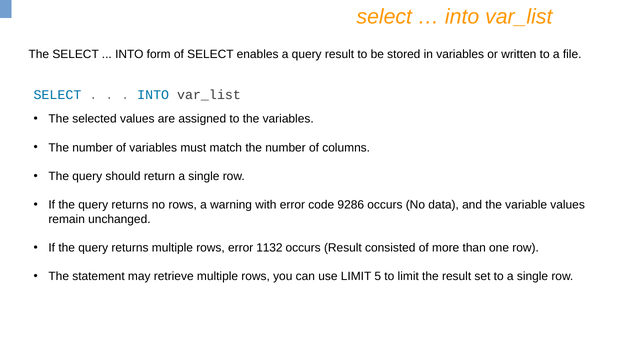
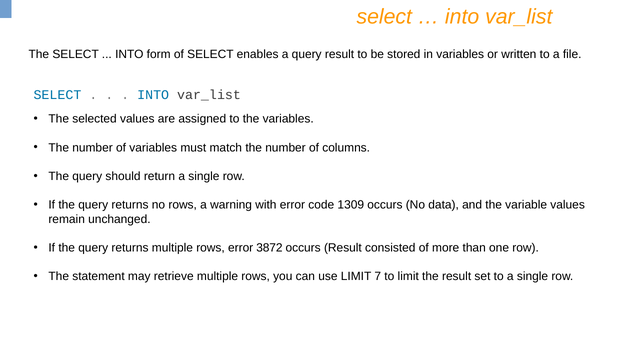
9286: 9286 -> 1309
1132: 1132 -> 3872
5: 5 -> 7
